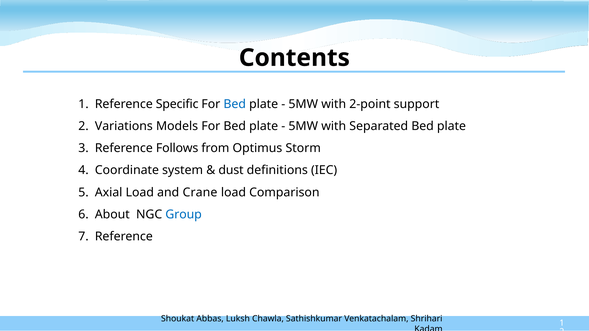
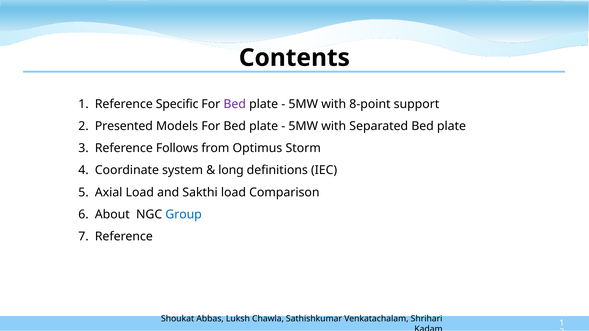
Bed at (235, 104) colour: blue -> purple
2-point: 2-point -> 8-point
Variations: Variations -> Presented
dust: dust -> long
Crane: Crane -> Sakthi
